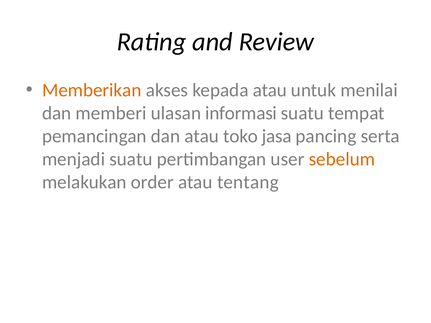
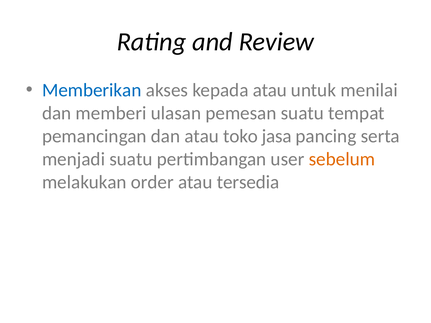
Memberikan colour: orange -> blue
informasi: informasi -> pemesan
tentang: tentang -> tersedia
